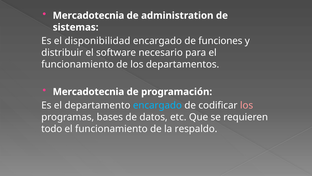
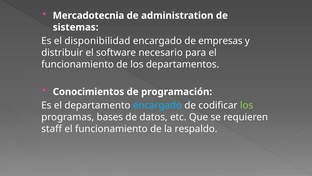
funciones: funciones -> empresas
Mercadotecnia at (88, 92): Mercadotecnia -> Conocimientos
los at (247, 105) colour: pink -> light green
todo: todo -> staff
